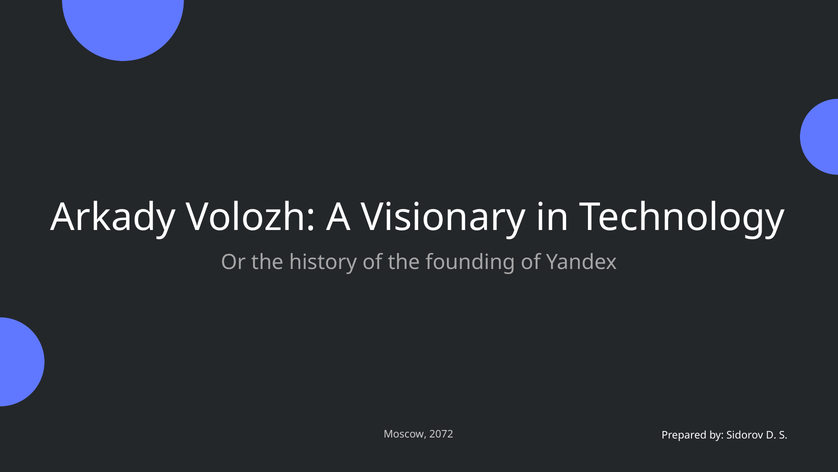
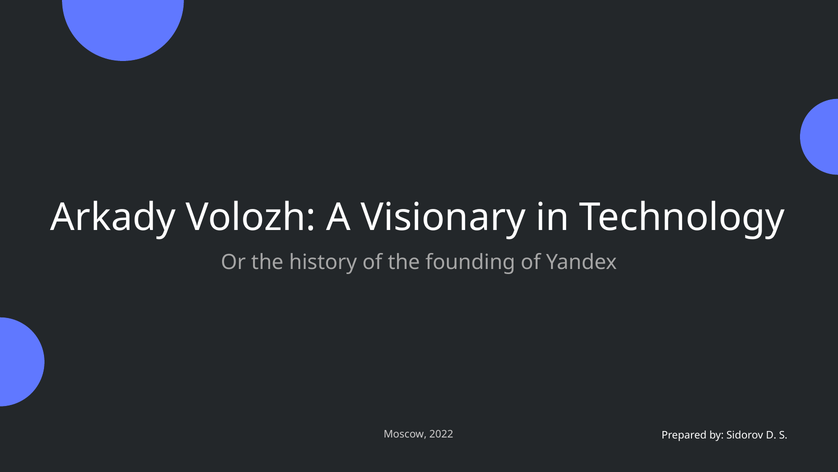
2072: 2072 -> 2022
